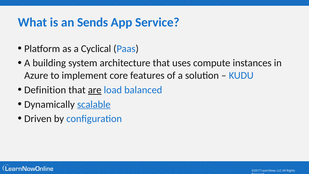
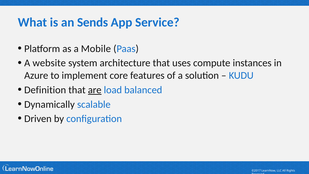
Cyclical: Cyclical -> Mobile
building: building -> website
scalable underline: present -> none
